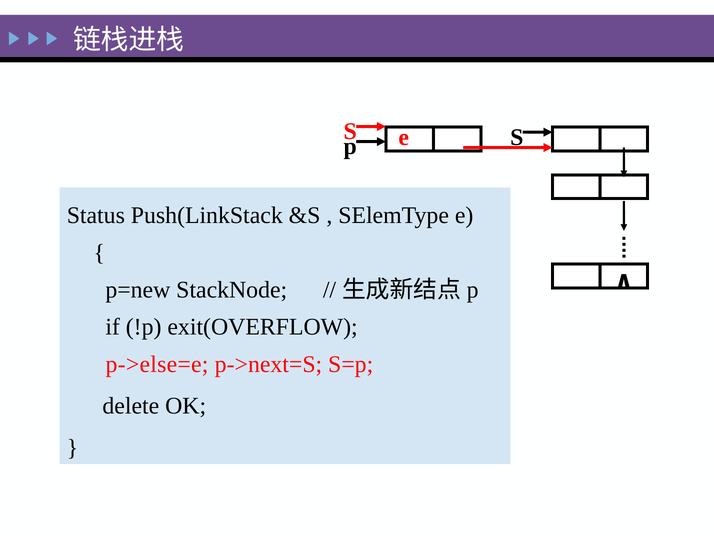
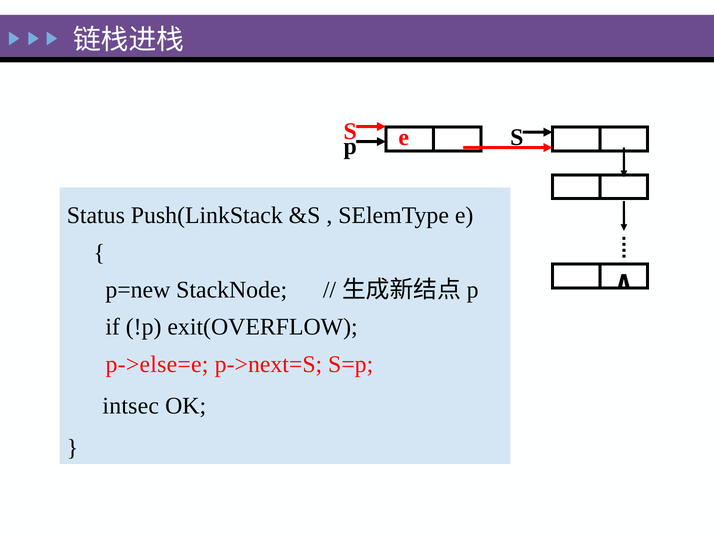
delete: delete -> intsec
